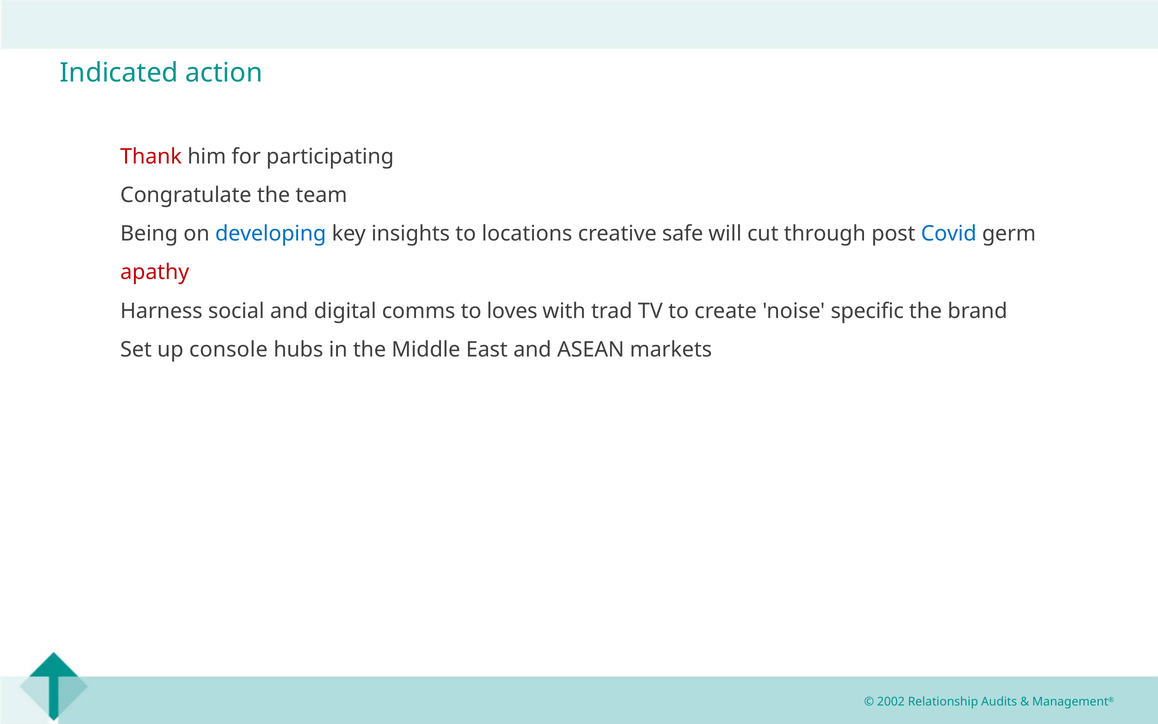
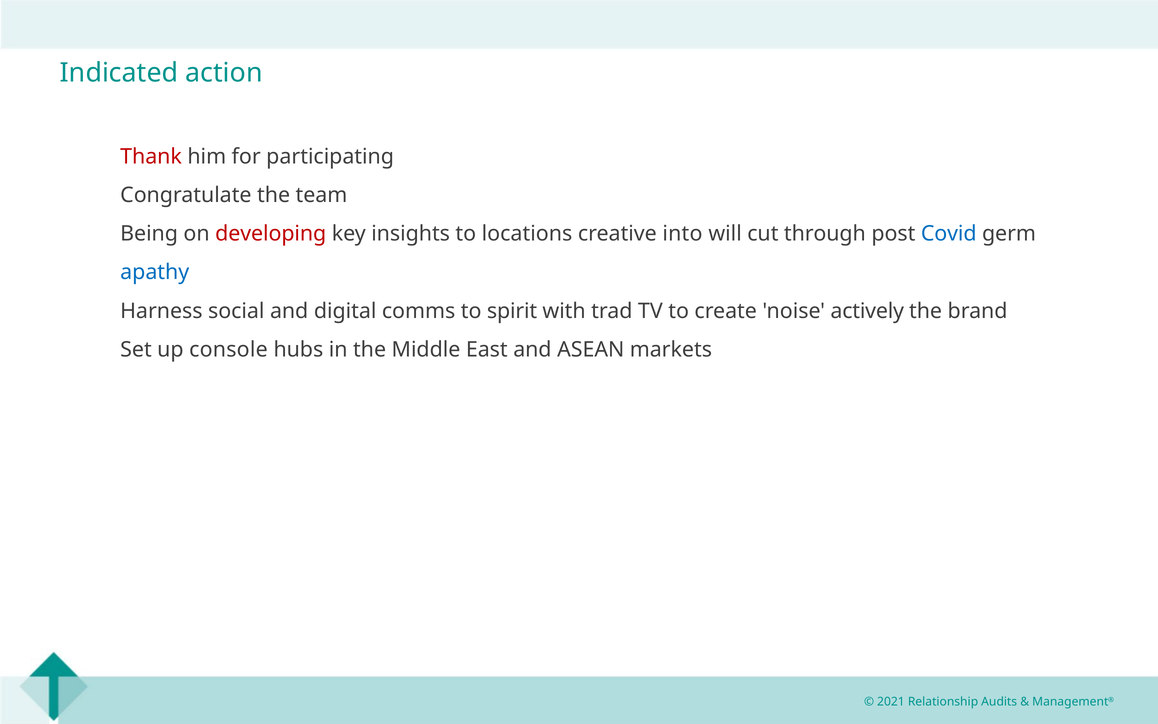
developing colour: blue -> red
safe: safe -> into
apathy colour: red -> blue
loves: loves -> spirit
specific: specific -> actively
2002: 2002 -> 2021
